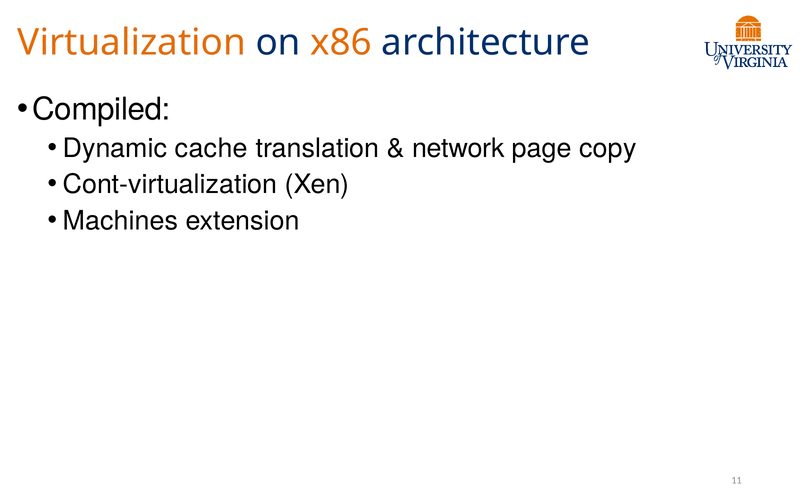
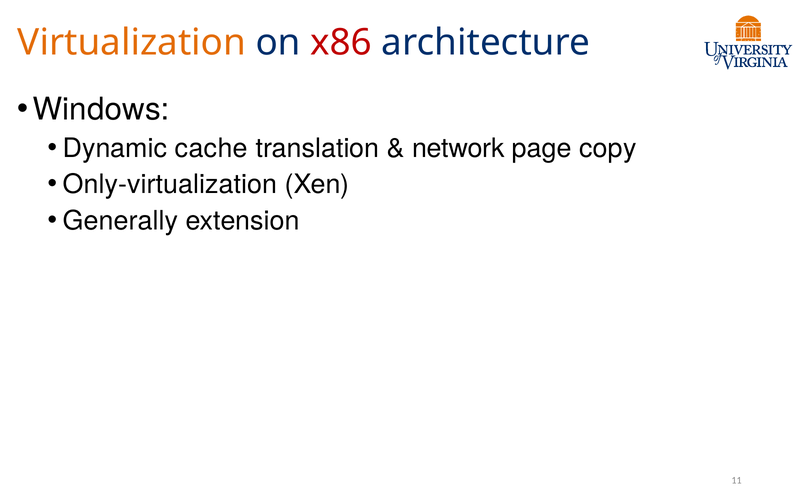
x86 colour: orange -> red
Compiled: Compiled -> Windows
Cont-virtualization: Cont-virtualization -> Only-virtualization
Machines: Machines -> Generally
